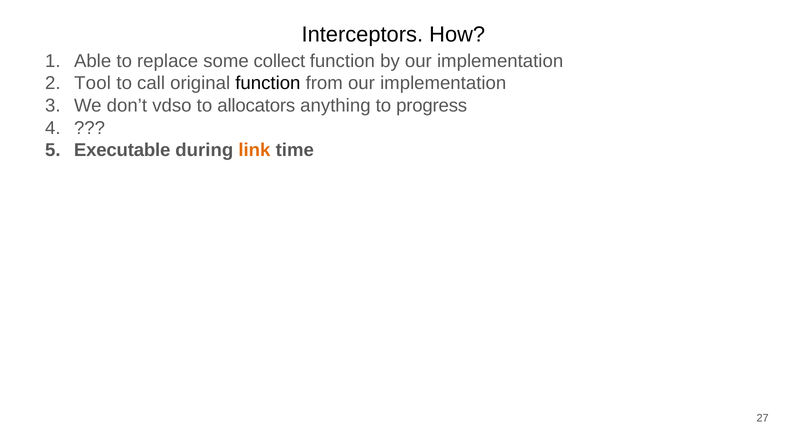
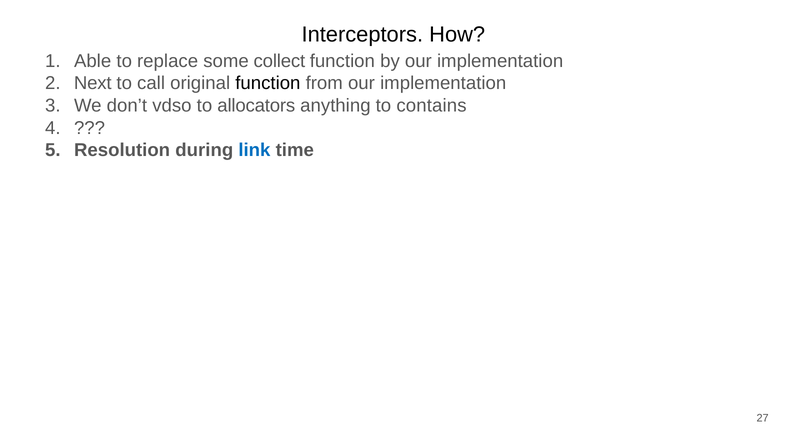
Tool: Tool -> Next
progress: progress -> contains
Executable: Executable -> Resolution
link colour: orange -> blue
